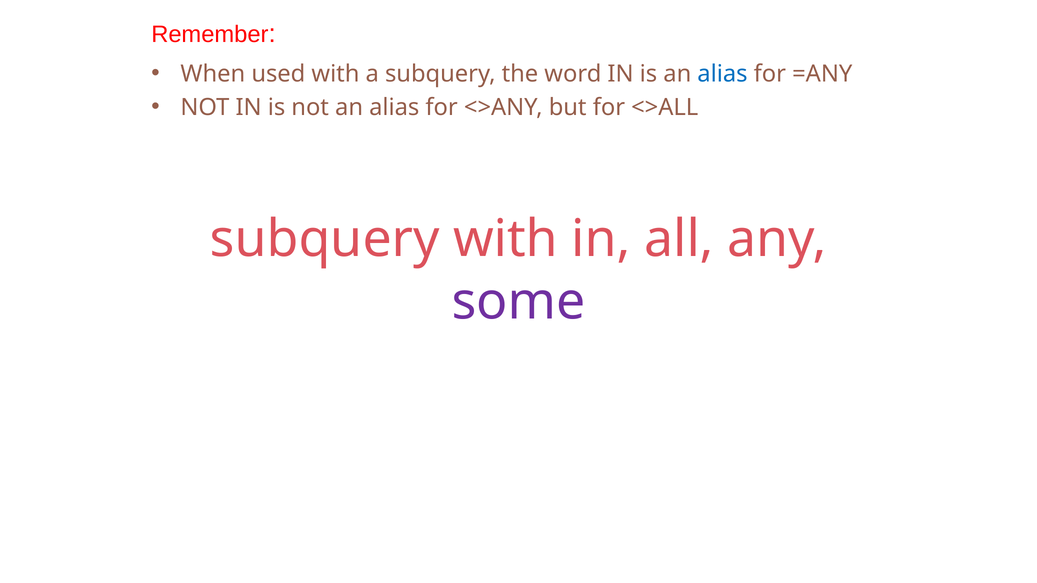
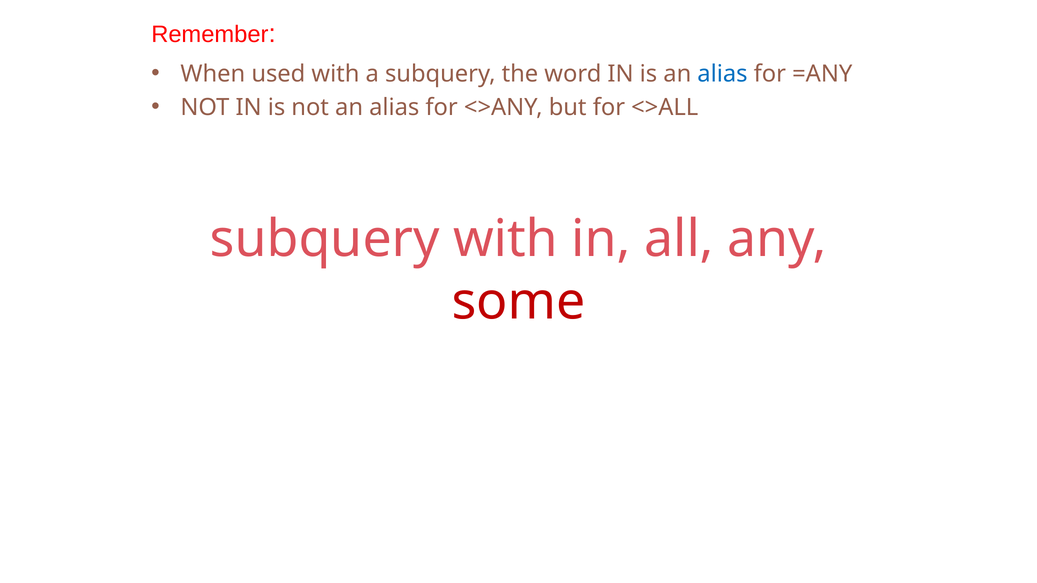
some colour: purple -> red
